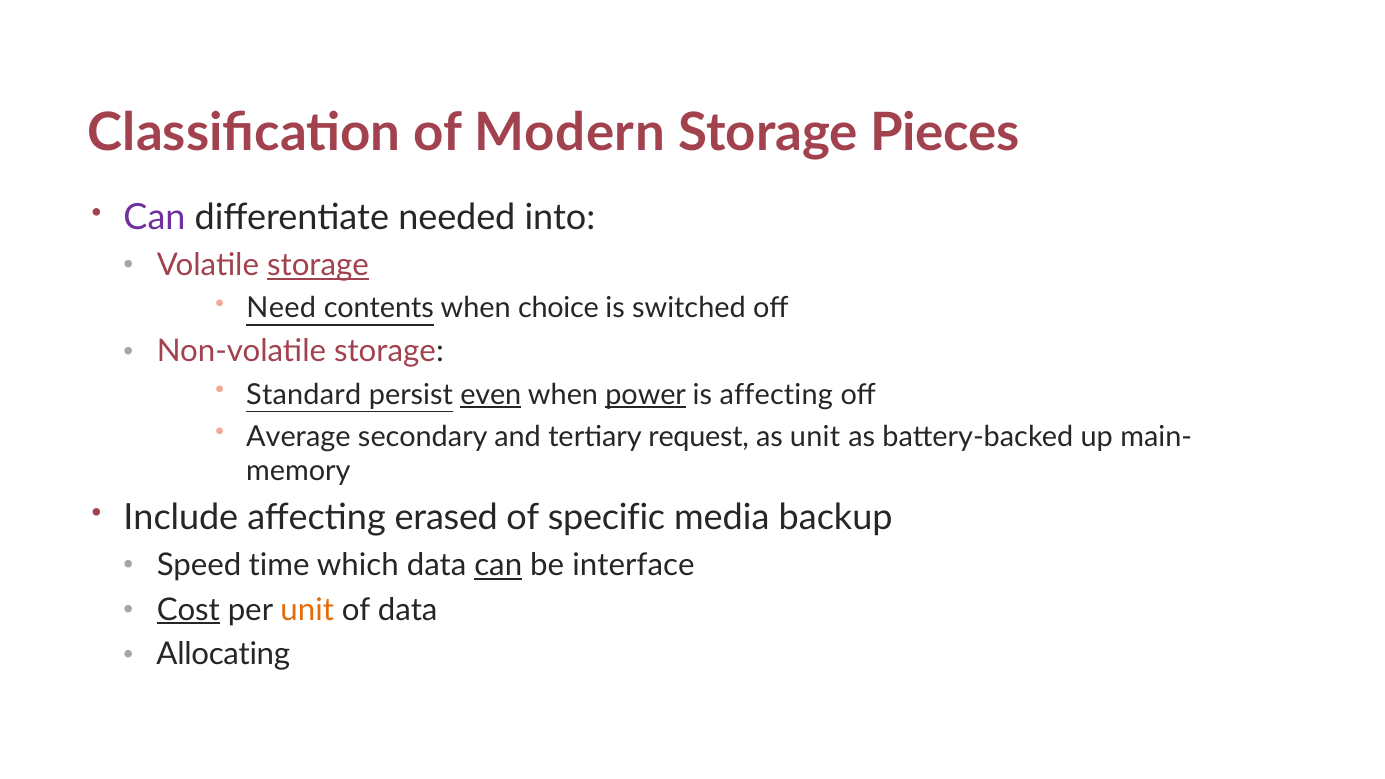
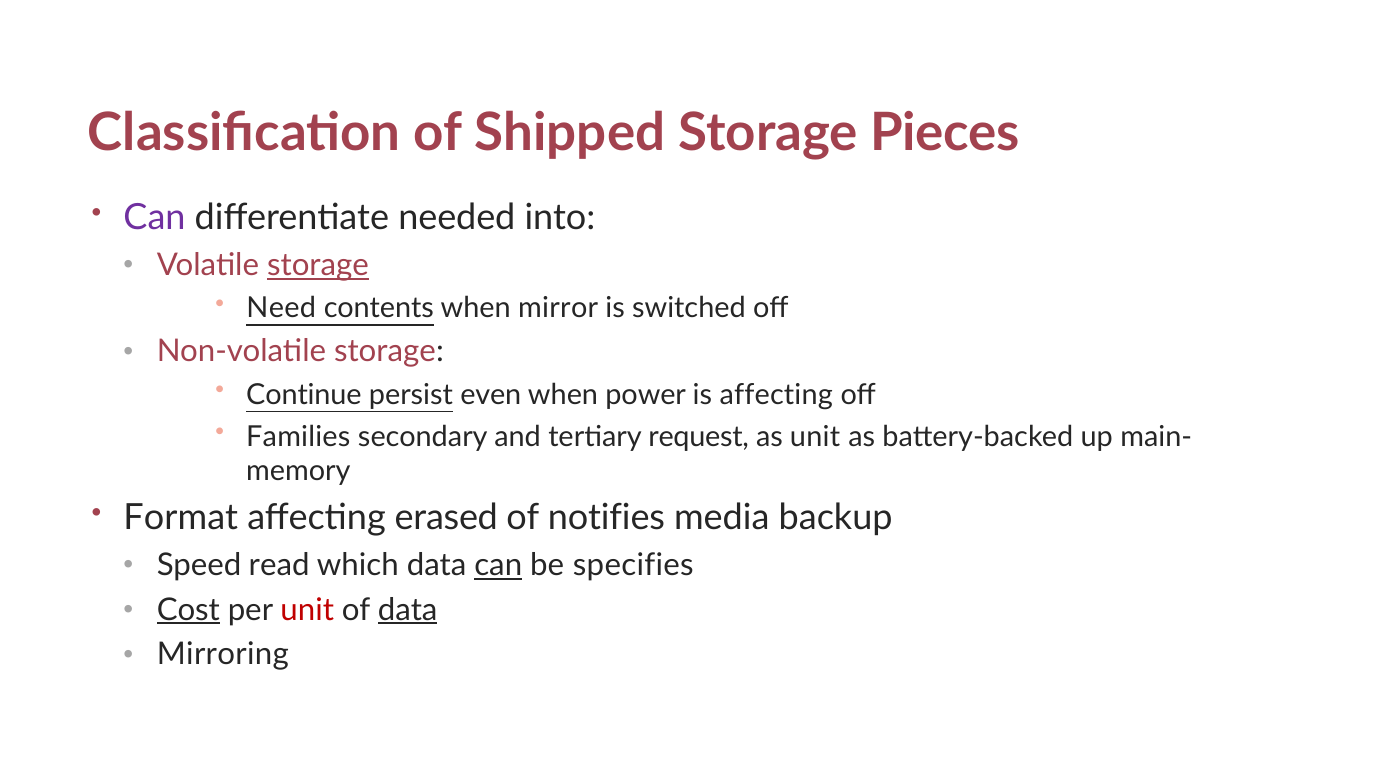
Modern: Modern -> Shipped
choice: choice -> mirror
Standard: Standard -> Continue
even underline: present -> none
power underline: present -> none
Average: Average -> Families
Include: Include -> Format
specific: specific -> notifies
time: time -> read
interface: interface -> specifies
unit at (307, 610) colour: orange -> red
data at (408, 610) underline: none -> present
Allocating: Allocating -> Mirroring
